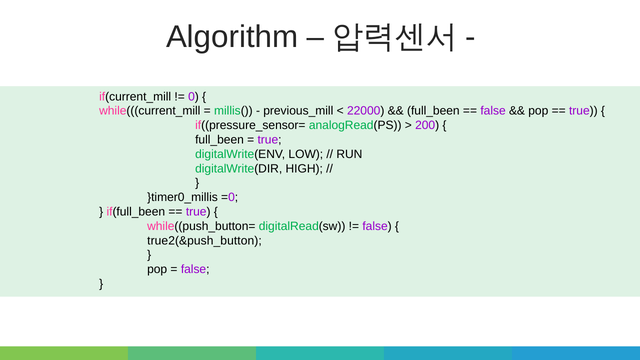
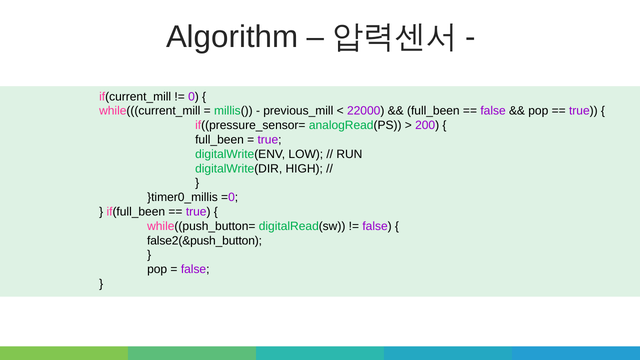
true2(&push_button: true2(&push_button -> false2(&push_button
